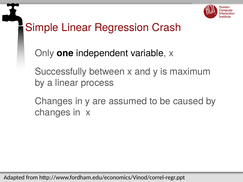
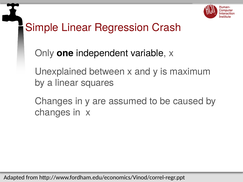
Successfully: Successfully -> Unexplained
process: process -> squares
